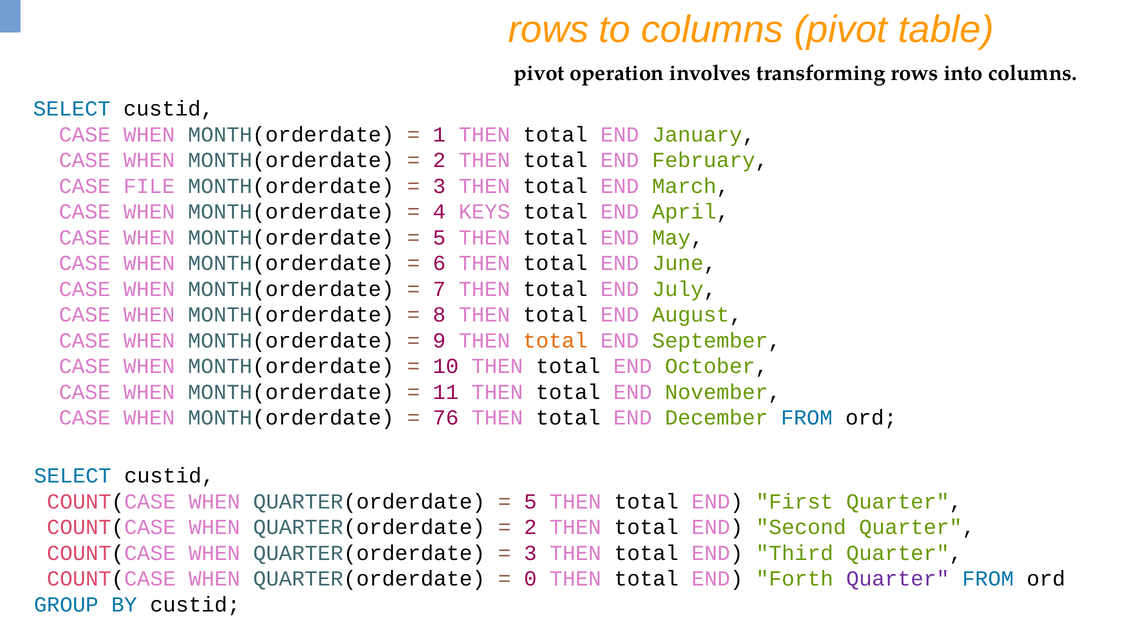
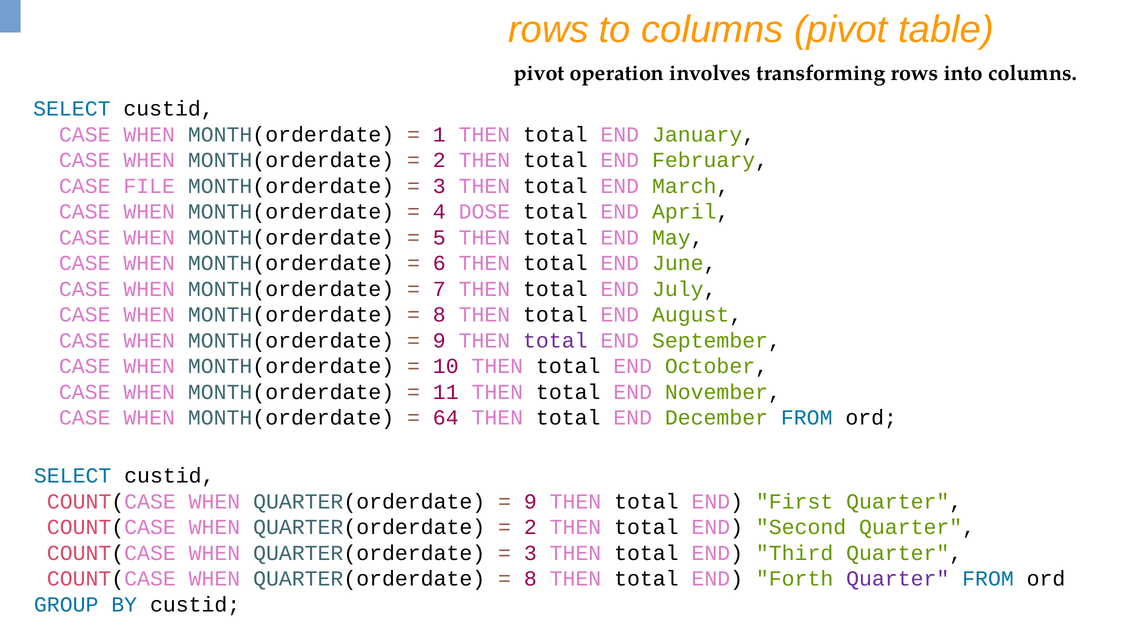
KEYS: KEYS -> DOSE
total at (555, 341) colour: orange -> purple
76: 76 -> 64
5 at (530, 502): 5 -> 9
0 at (530, 579): 0 -> 8
